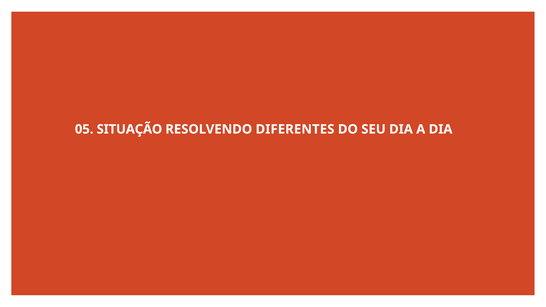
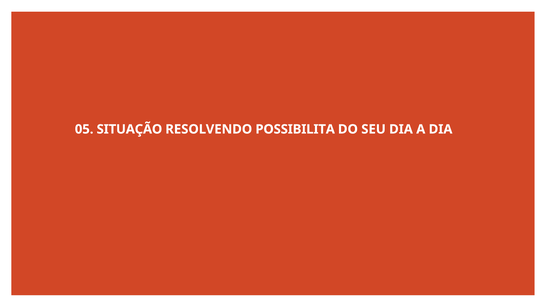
DIFERENTES: DIFERENTES -> POSSIBILITA
